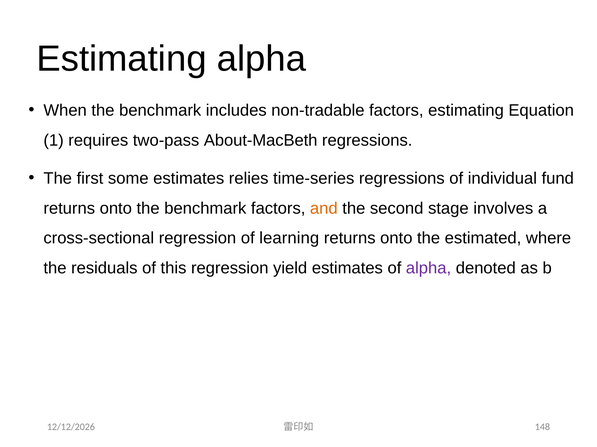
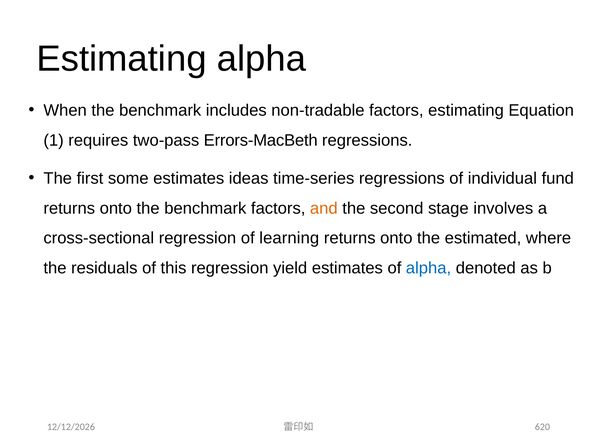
About-MacBeth: About-MacBeth -> Errors-MacBeth
relies: relies -> ideas
alpha at (429, 268) colour: purple -> blue
148: 148 -> 620
